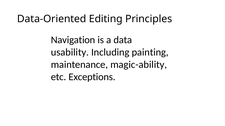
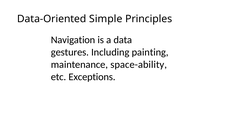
Editing: Editing -> Simple
usability: usability -> gestures
magic-ability: magic-ability -> space-ability
